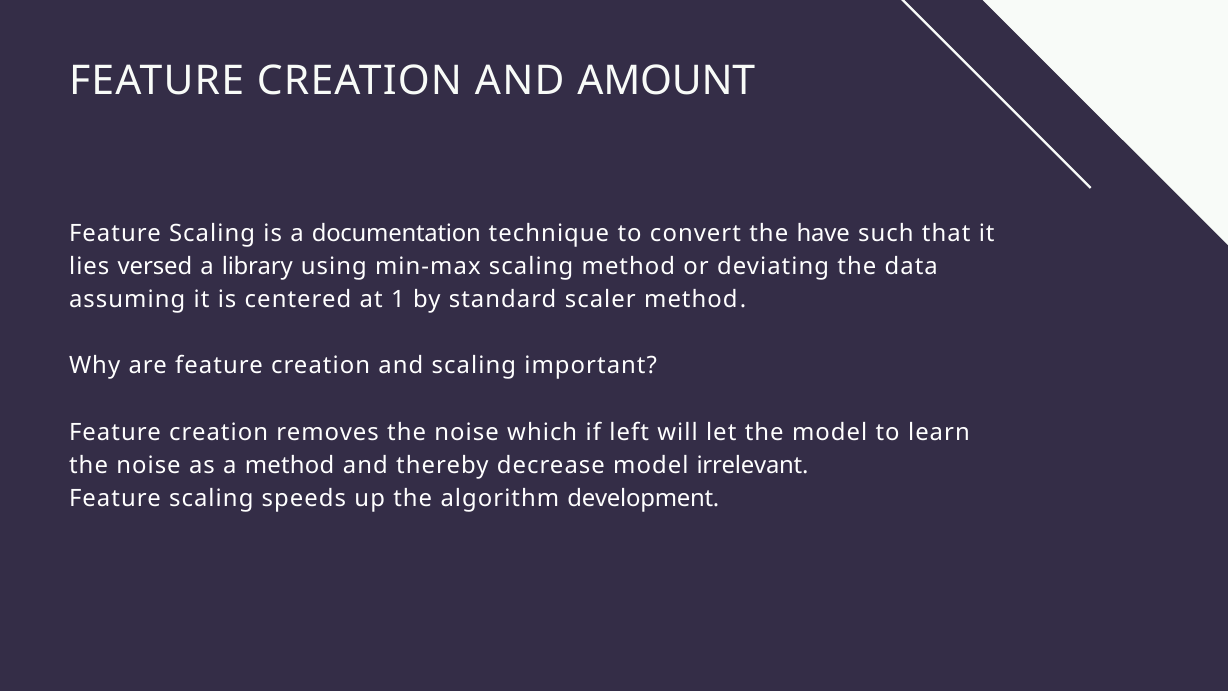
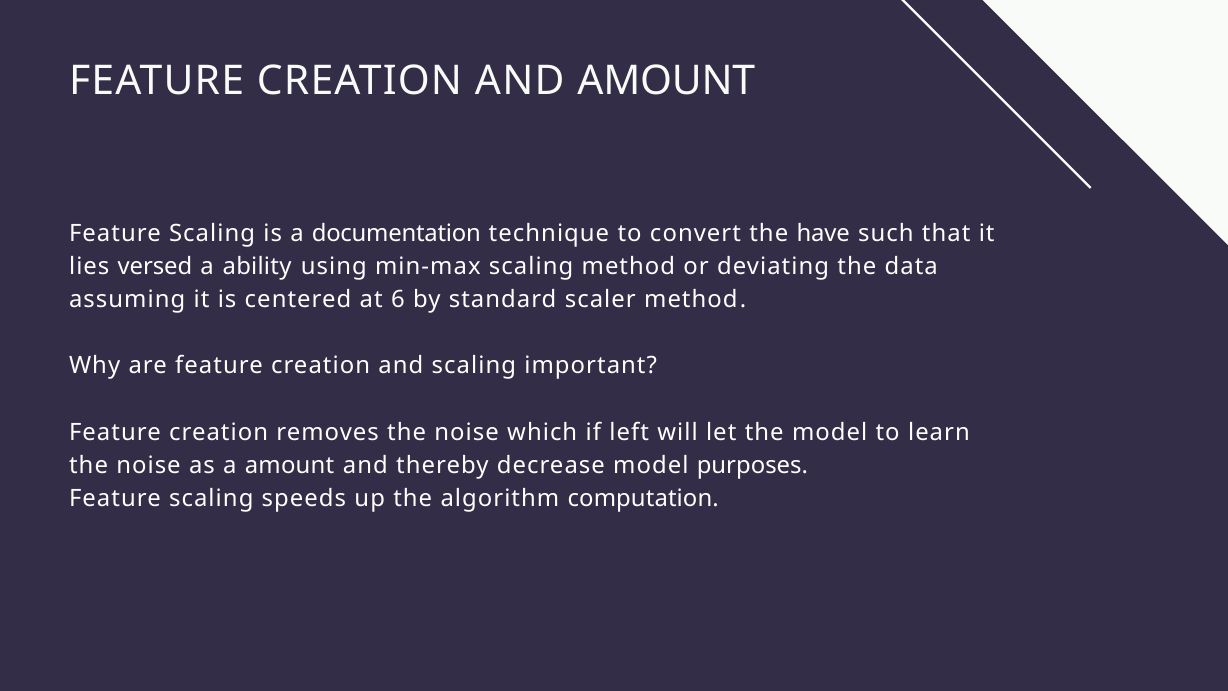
library: library -> ability
1: 1 -> 6
a method: method -> amount
irrelevant: irrelevant -> purposes
development: development -> computation
